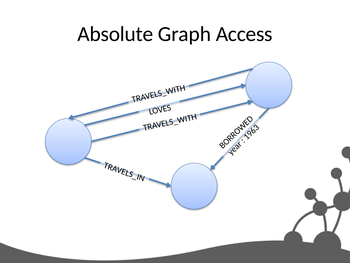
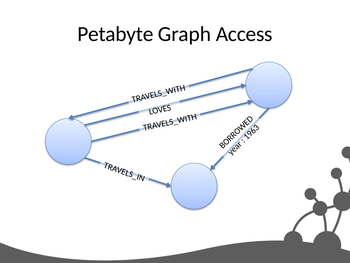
Absolute: Absolute -> Petabyte
